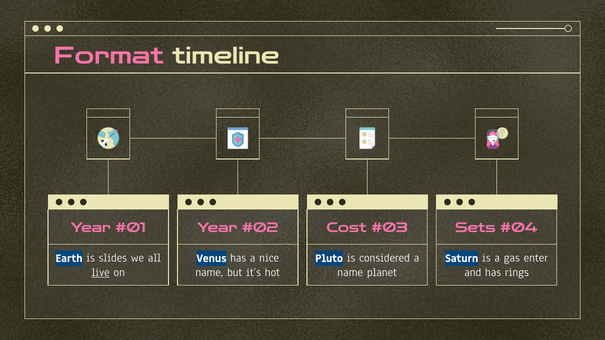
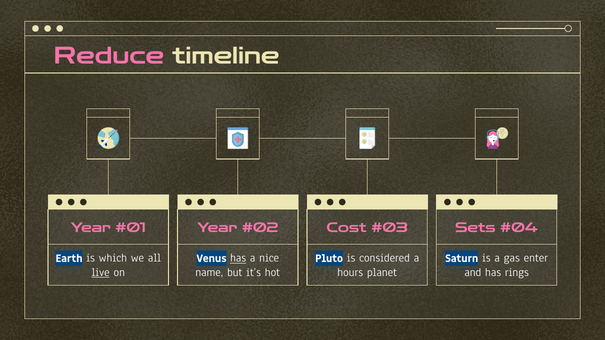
Format: Format -> Reduce
slides: slides -> which
has at (238, 258) underline: none -> present
name at (350, 272): name -> hours
